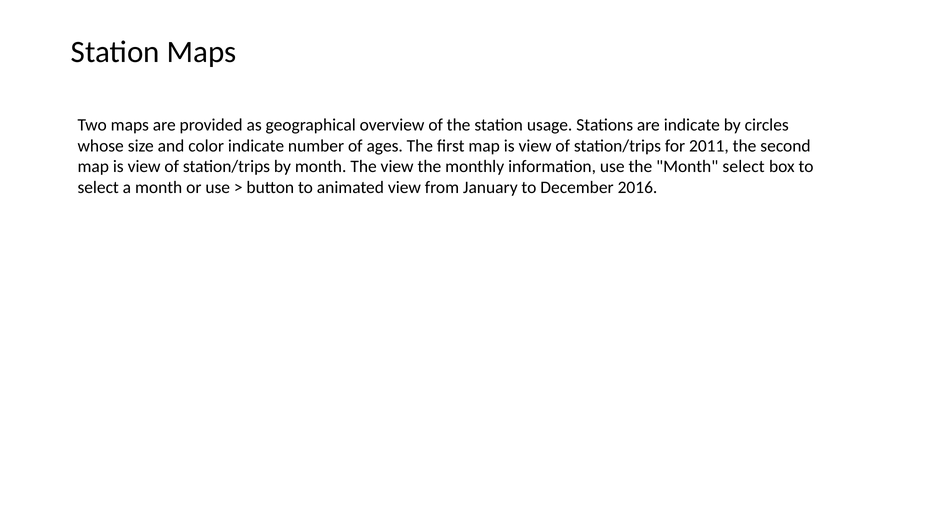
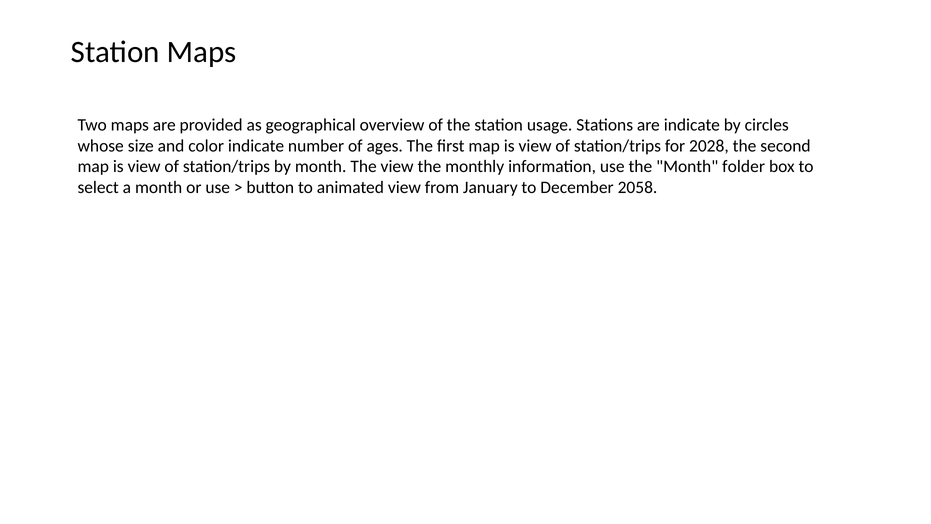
2011: 2011 -> 2028
Month select: select -> folder
2016: 2016 -> 2058
